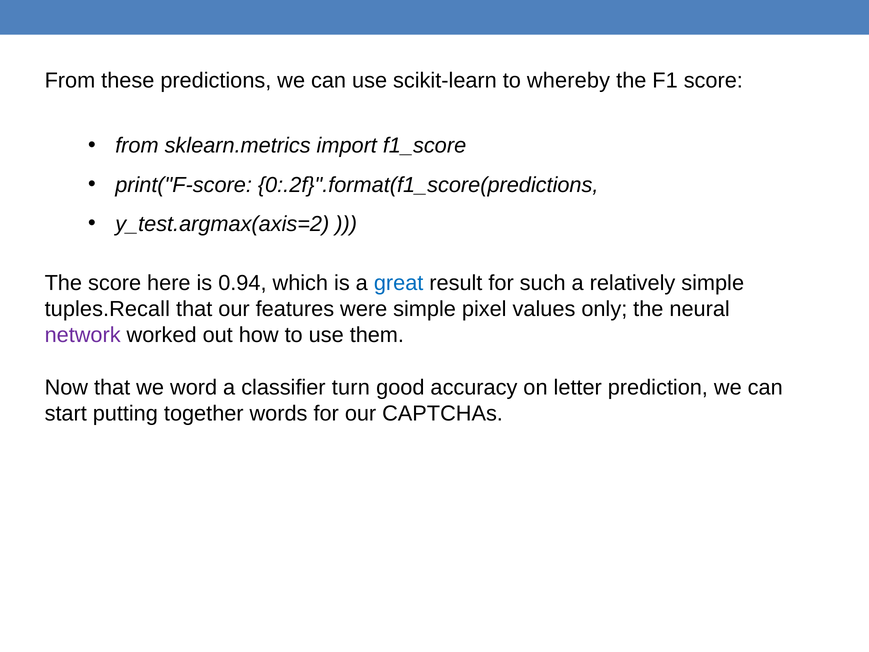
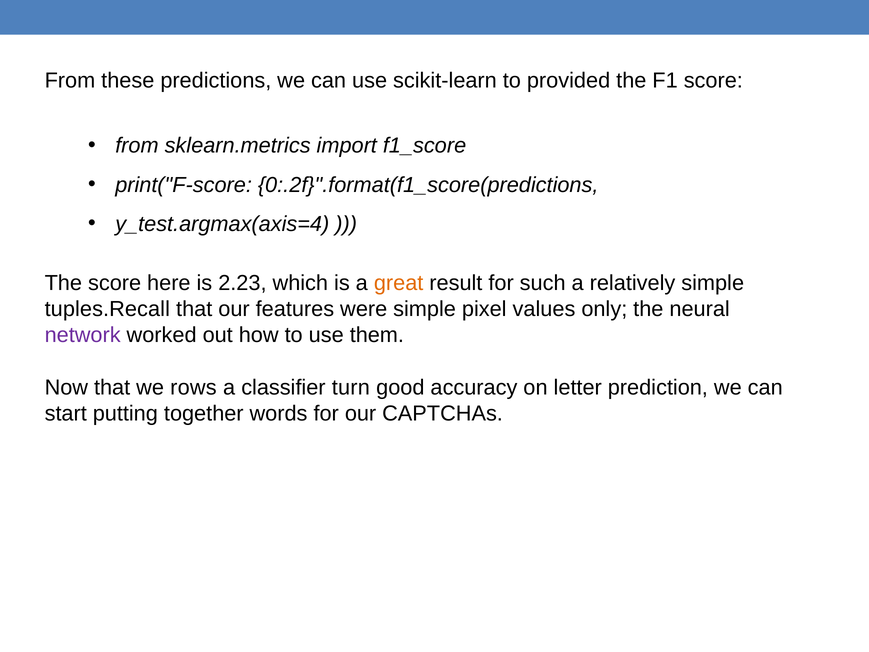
whereby: whereby -> provided
y_test.argmax(axis=2: y_test.argmax(axis=2 -> y_test.argmax(axis=4
0.94: 0.94 -> 2.23
great colour: blue -> orange
word: word -> rows
